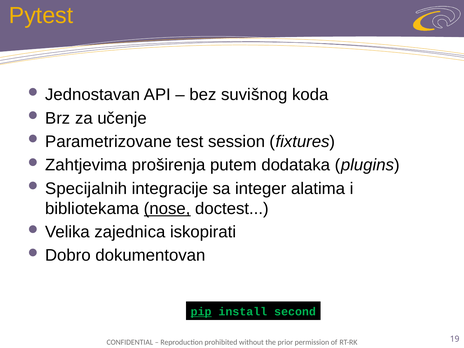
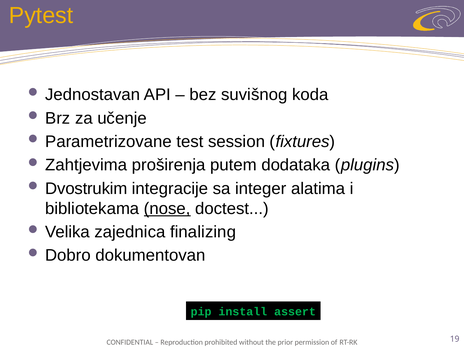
Specijalnih: Specijalnih -> Dvostrukim
iskopirati: iskopirati -> finalizing
pip underline: present -> none
second: second -> assert
